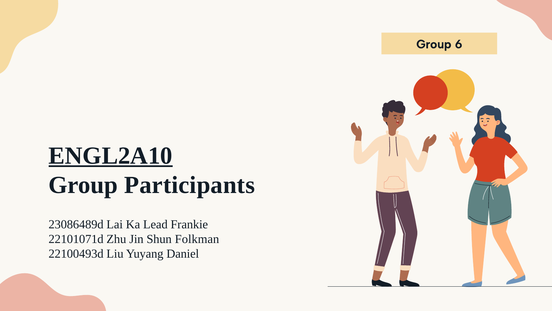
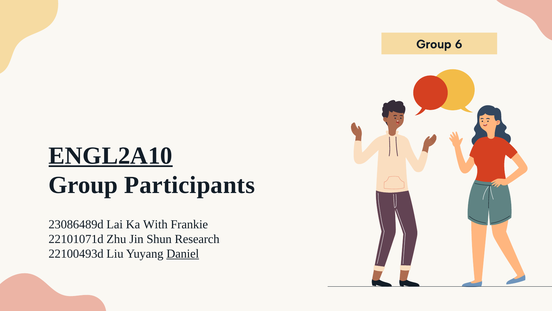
Lead: Lead -> With
Folkman: Folkman -> Research
Daniel underline: none -> present
